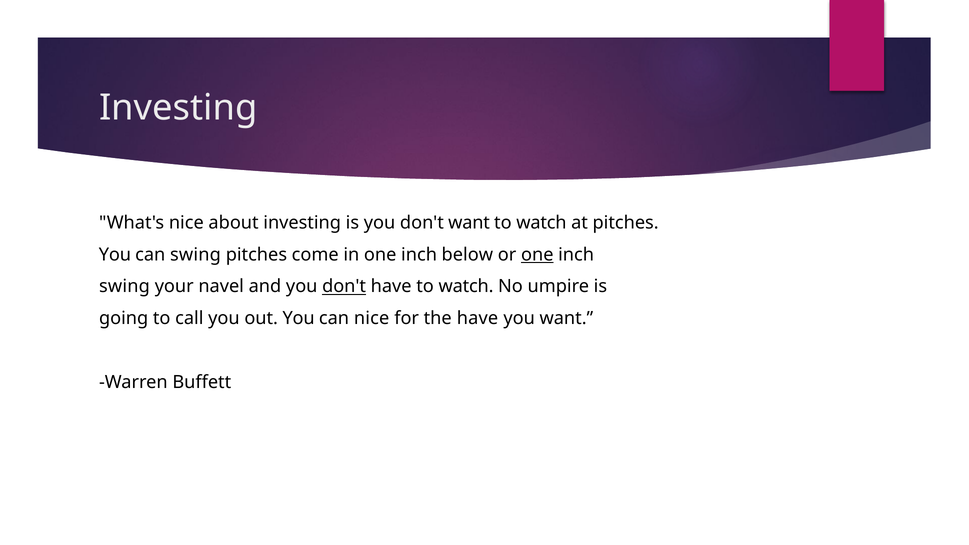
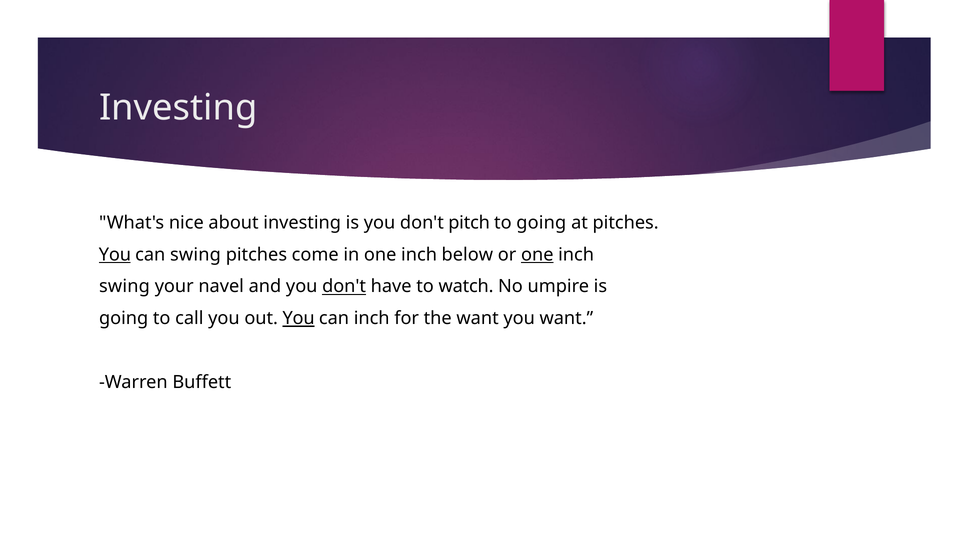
don't want: want -> pitch
watch at (541, 223): watch -> going
You at (115, 255) underline: none -> present
You at (299, 318) underline: none -> present
can nice: nice -> inch
the have: have -> want
